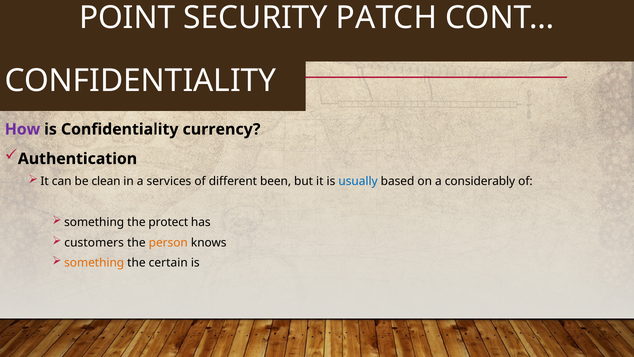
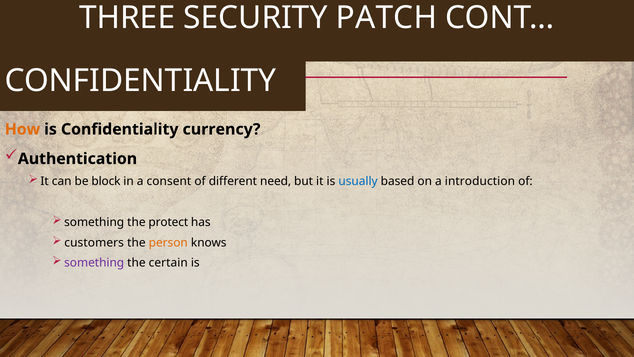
POINT: POINT -> THREE
How colour: purple -> orange
clean: clean -> block
services: services -> consent
been: been -> need
considerably: considerably -> introduction
something at (94, 263) colour: orange -> purple
